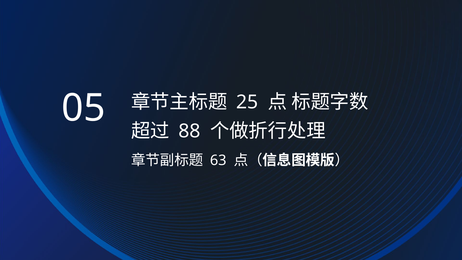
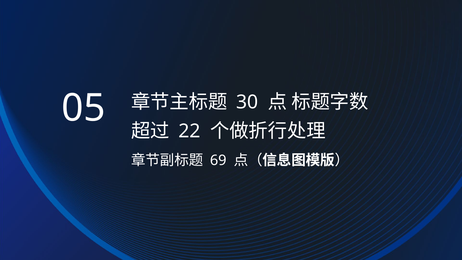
25: 25 -> 30
88: 88 -> 22
63: 63 -> 69
